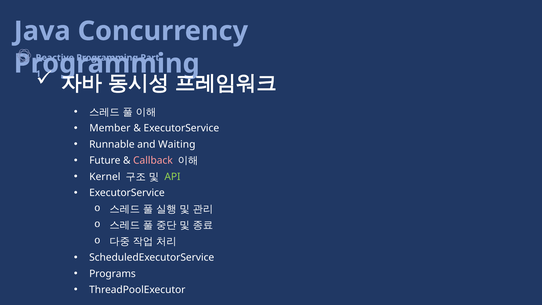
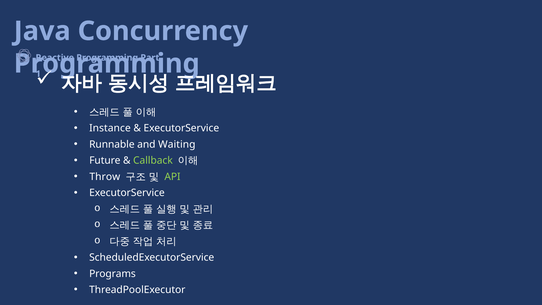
Member: Member -> Instance
Callback colour: pink -> light green
Kernel: Kernel -> Throw
